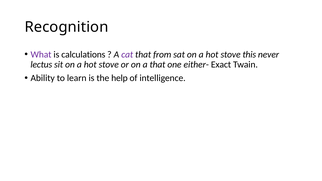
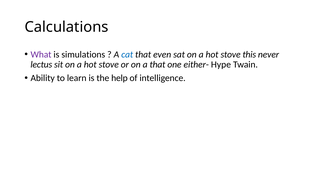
Recognition: Recognition -> Calculations
calculations: calculations -> simulations
cat colour: purple -> blue
from: from -> even
Exact: Exact -> Hype
